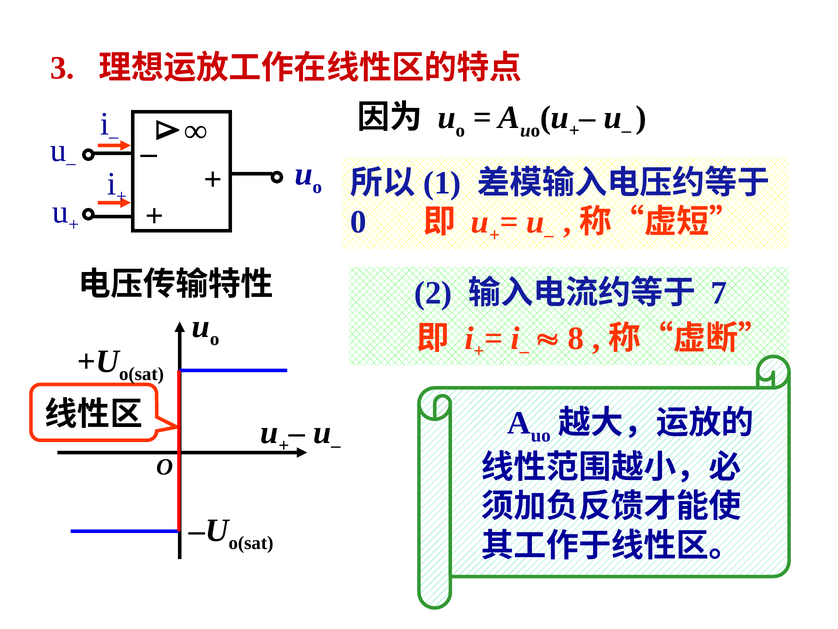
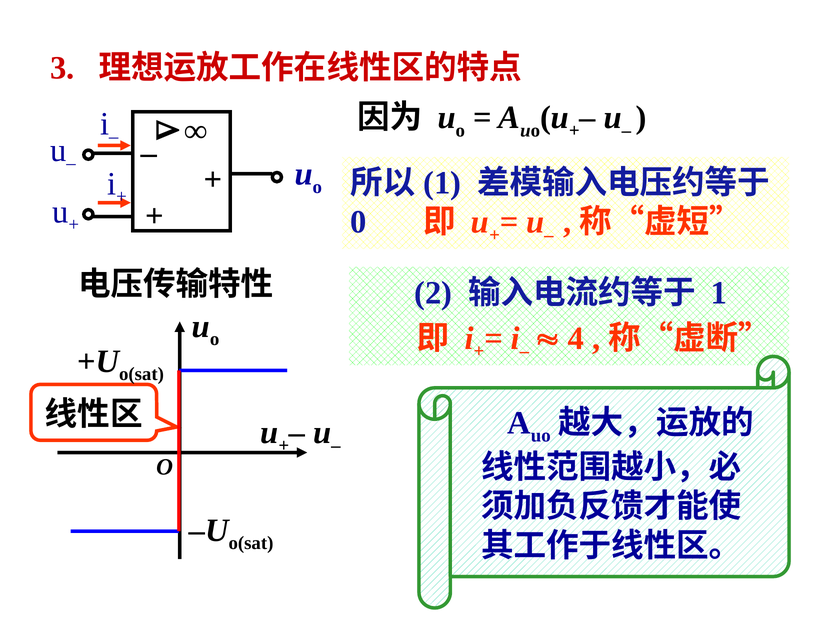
7 at (719, 293): 7 -> 1
8: 8 -> 4
